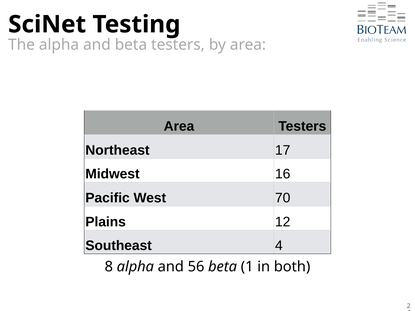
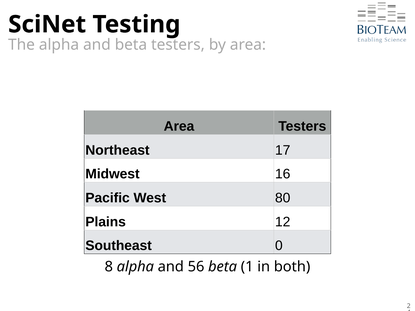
70: 70 -> 80
Southeast 4: 4 -> 0
